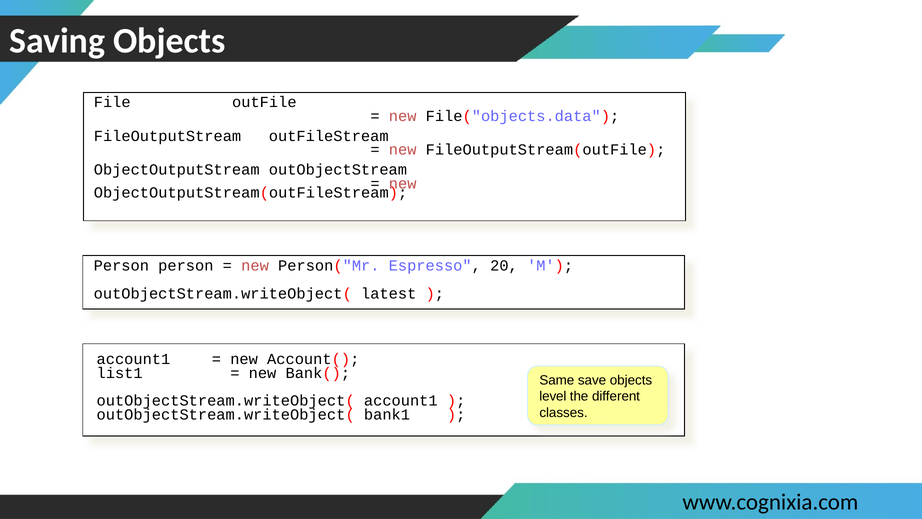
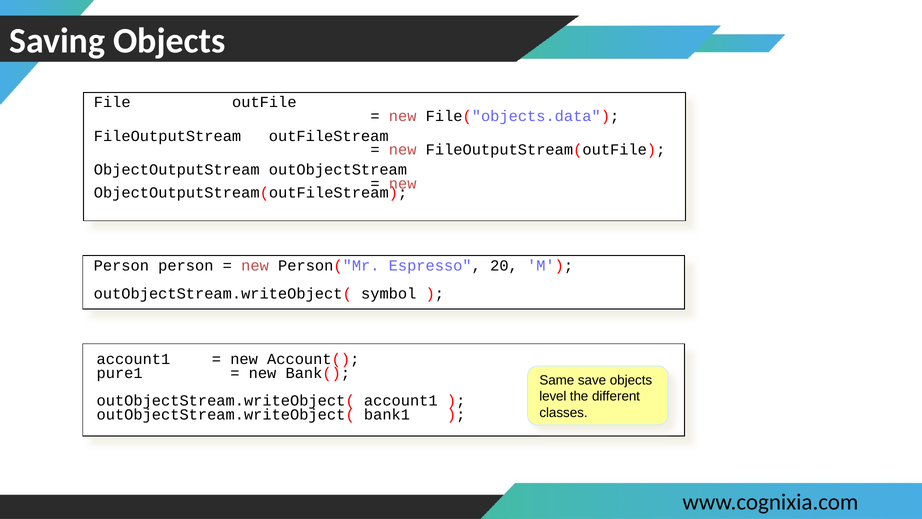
latest: latest -> symbol
list1: list1 -> pure1
